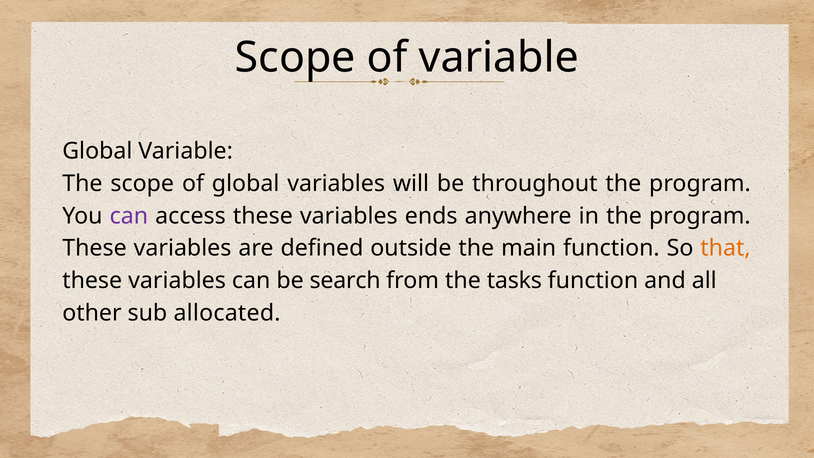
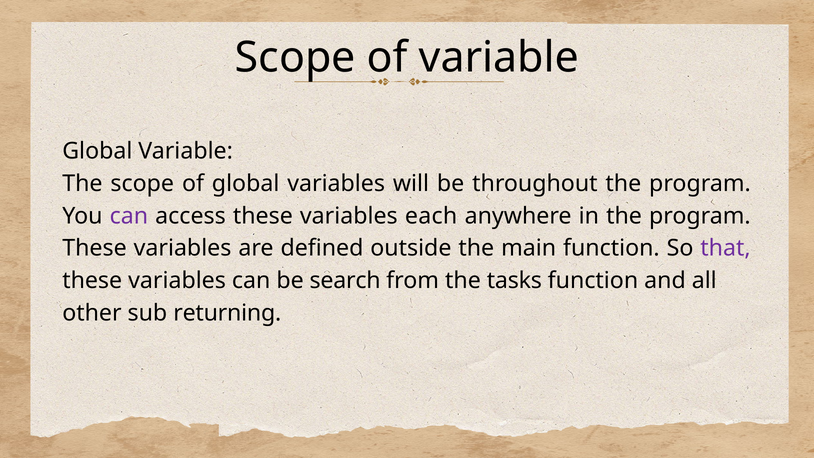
ends: ends -> each
that colour: orange -> purple
allocated: allocated -> returning
